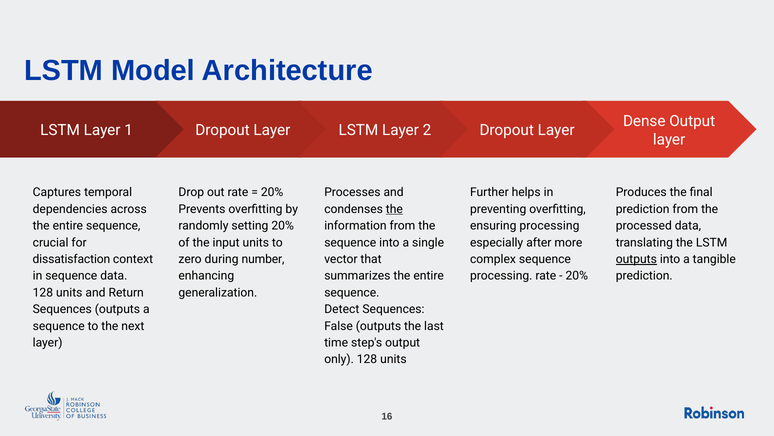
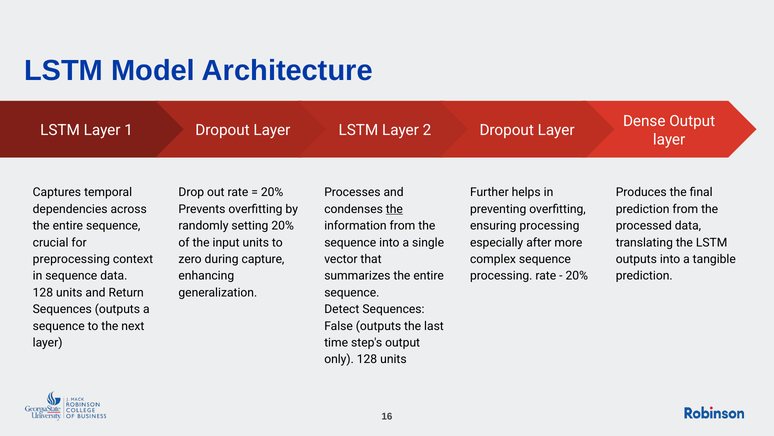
dissatisfaction: dissatisfaction -> preprocessing
number: number -> capture
outputs at (636, 259) underline: present -> none
